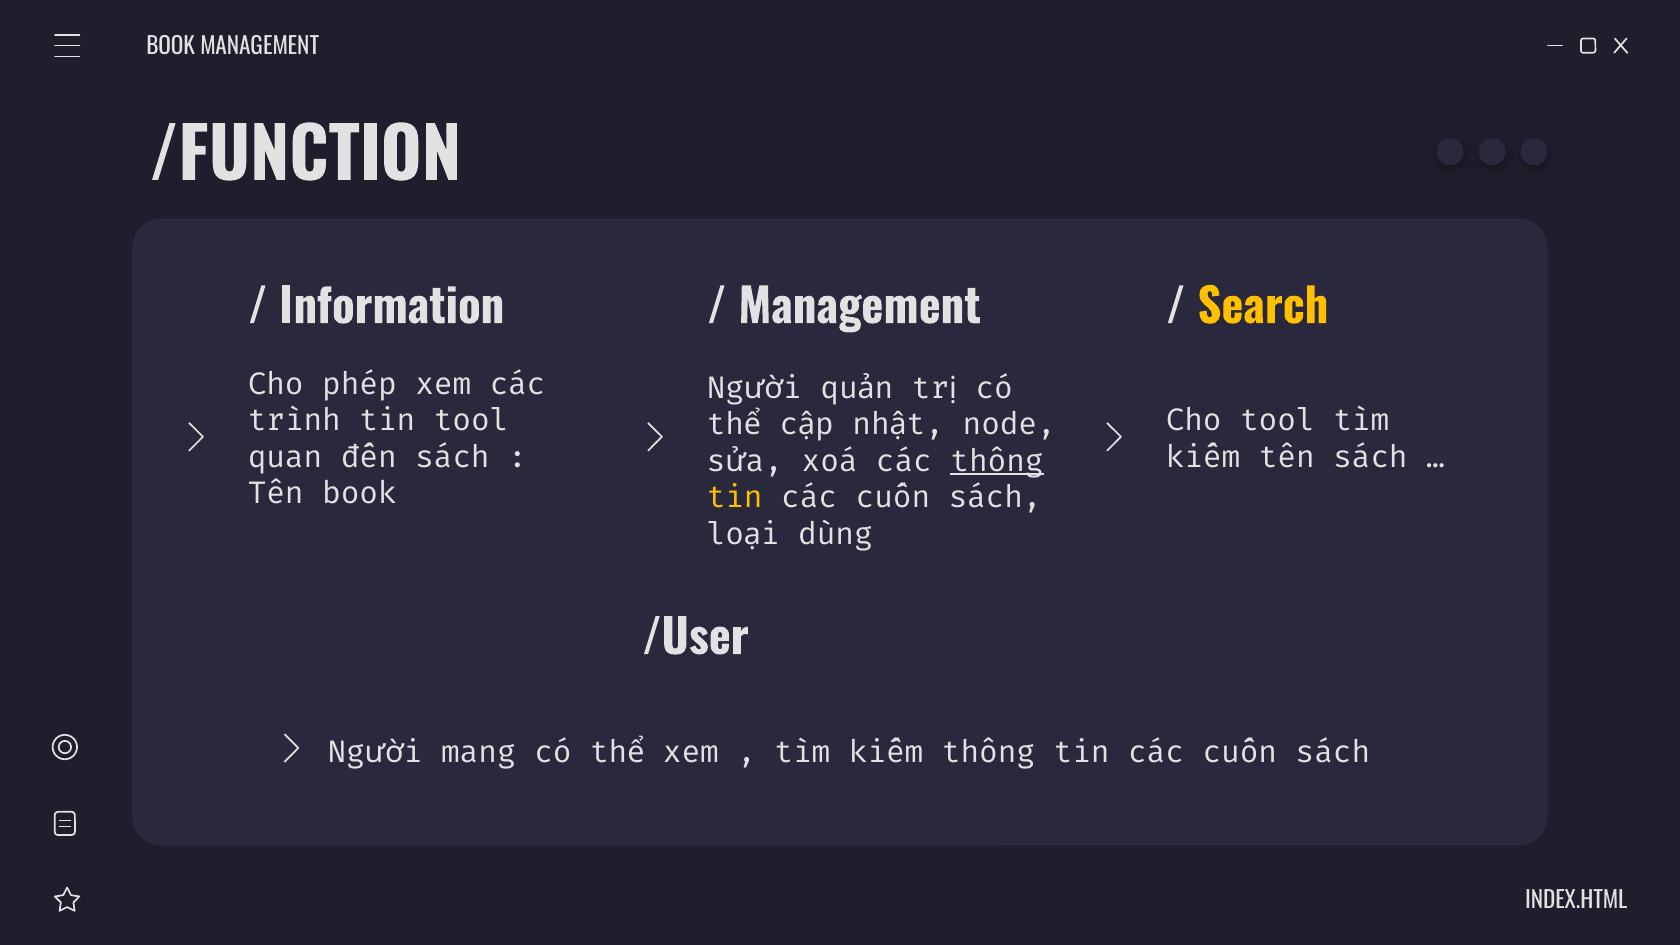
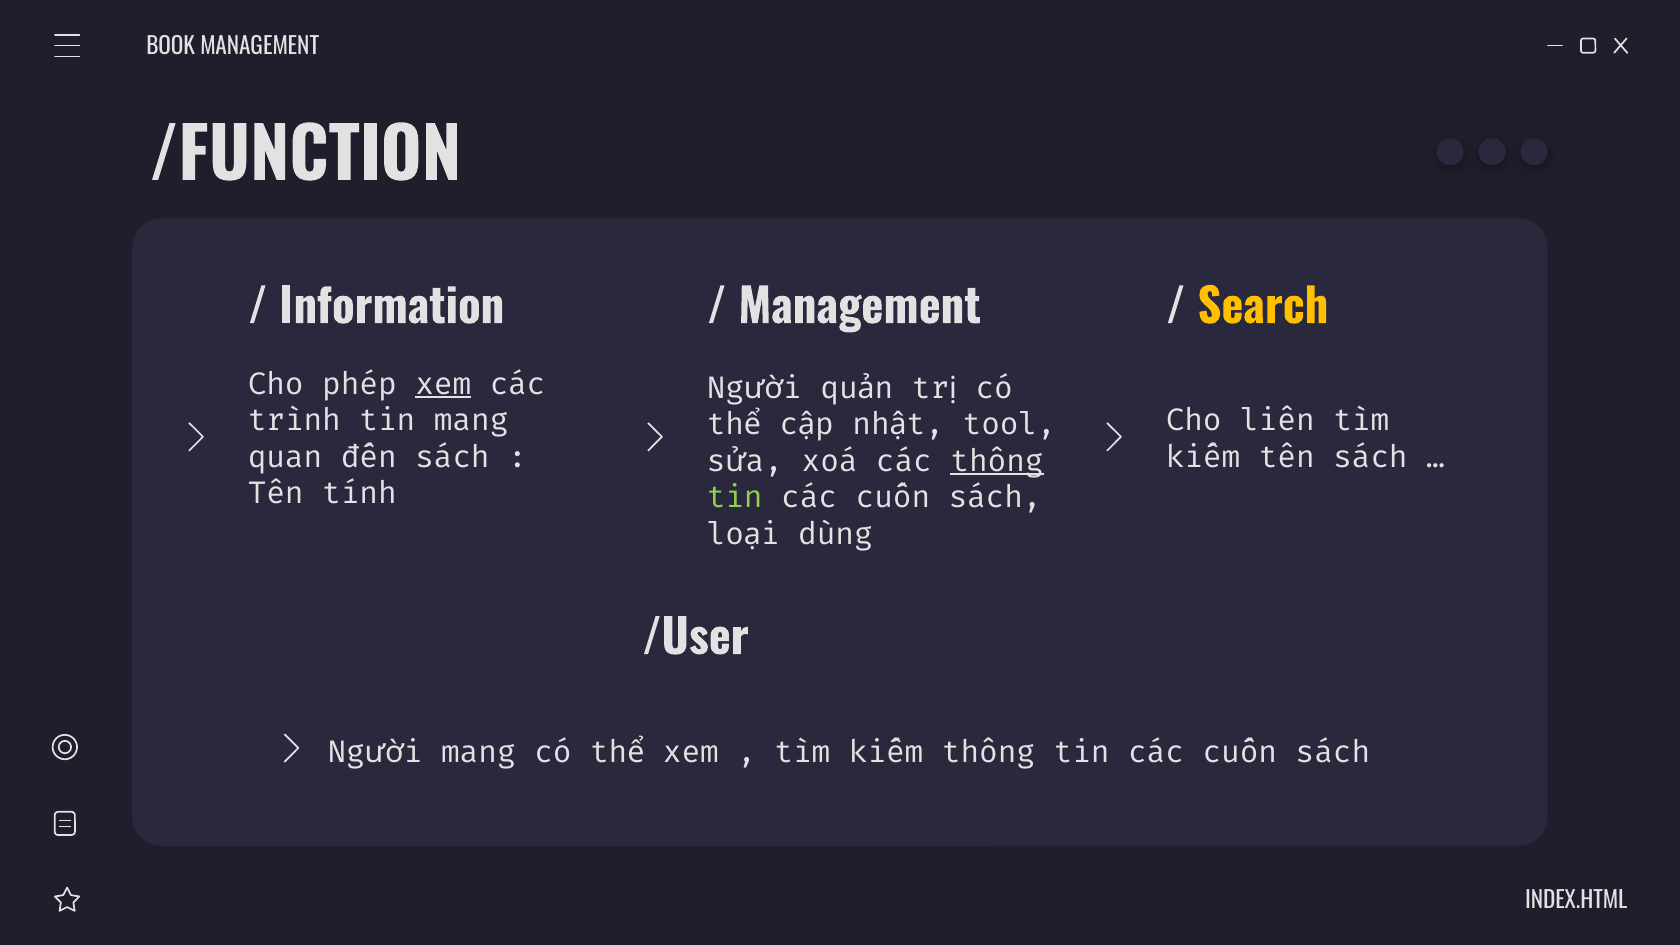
xem at (443, 384) underline: none -> present
tin tool: tool -> mang
Cho tool: tool -> liên
node: node -> tool
Tên book: book -> tính
tin at (735, 498) colour: yellow -> light green
